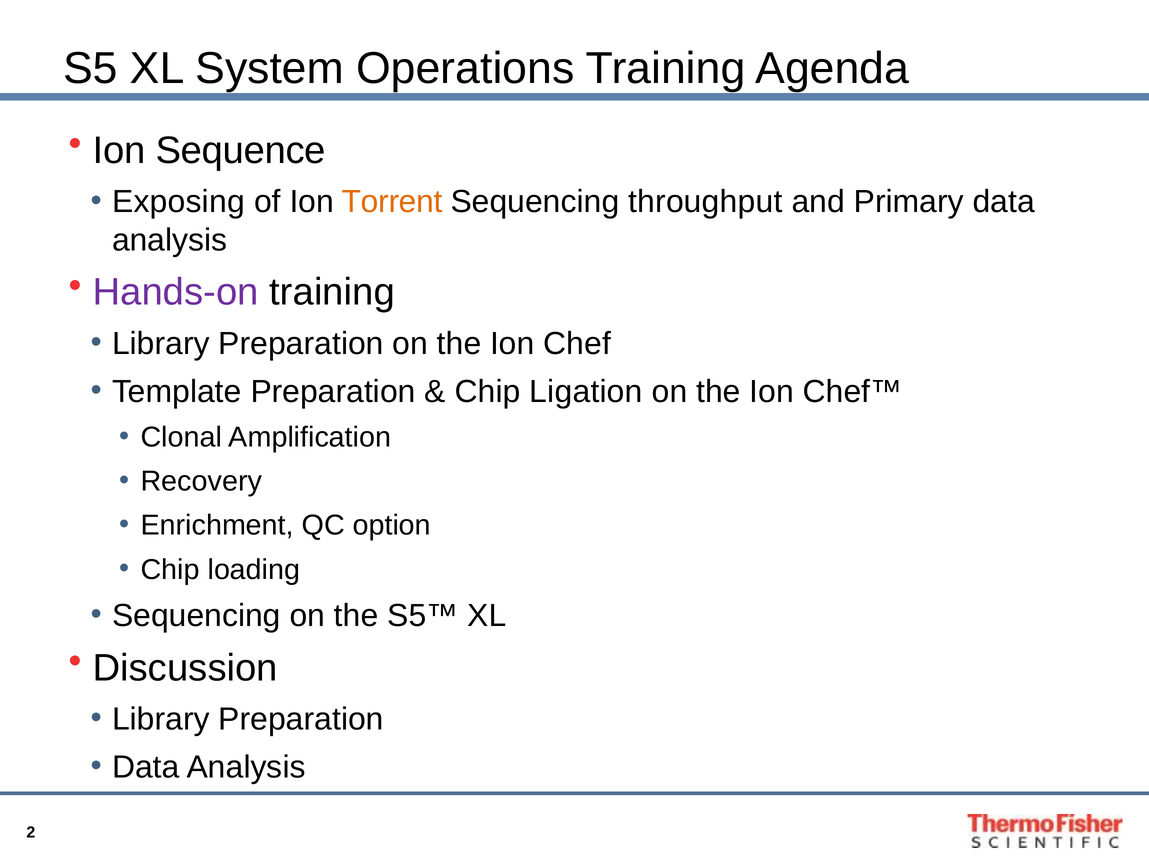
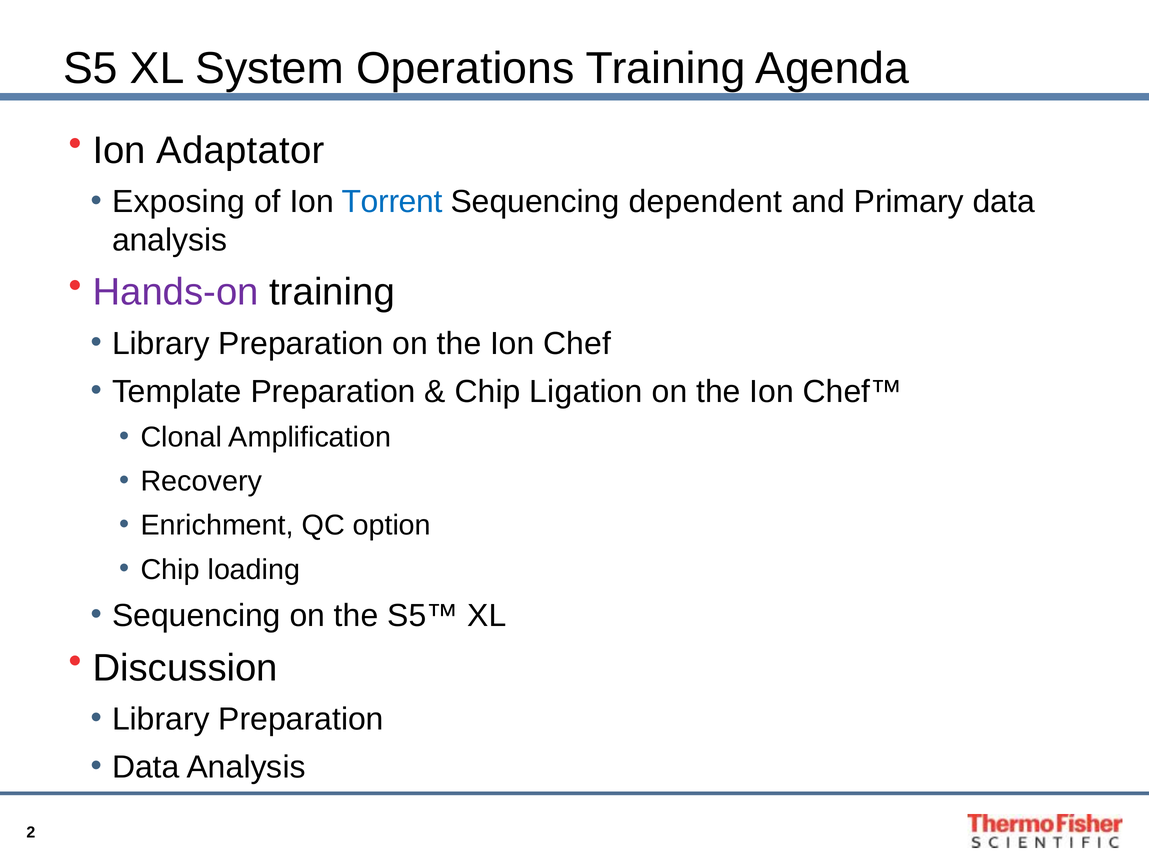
Sequence: Sequence -> Adaptator
Torrent colour: orange -> blue
throughput: throughput -> dependent
